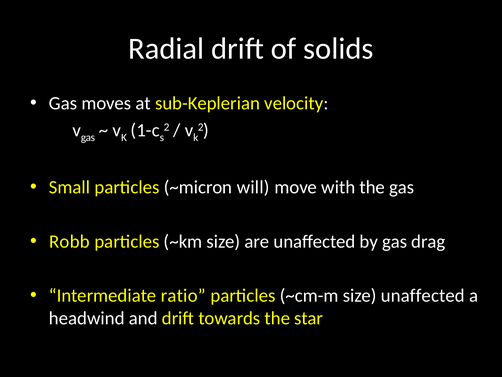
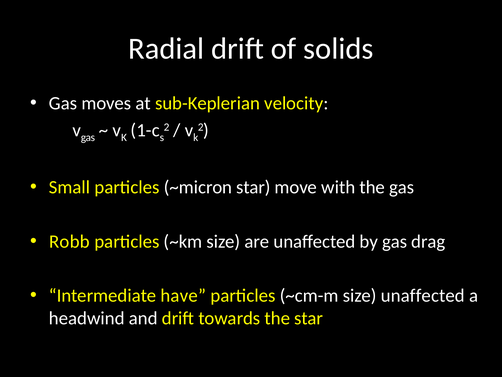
~micron will: will -> star
ratio: ratio -> have
